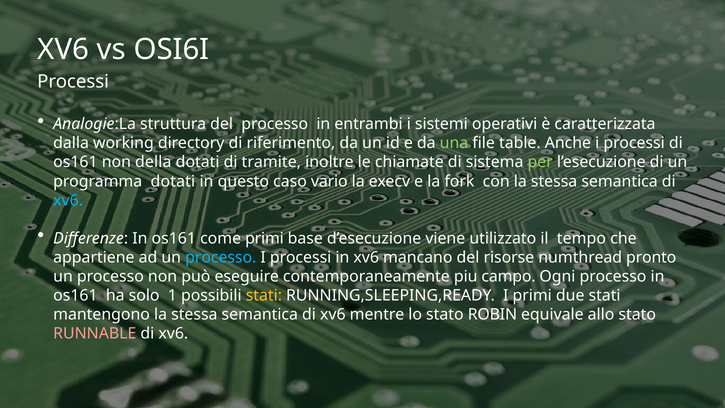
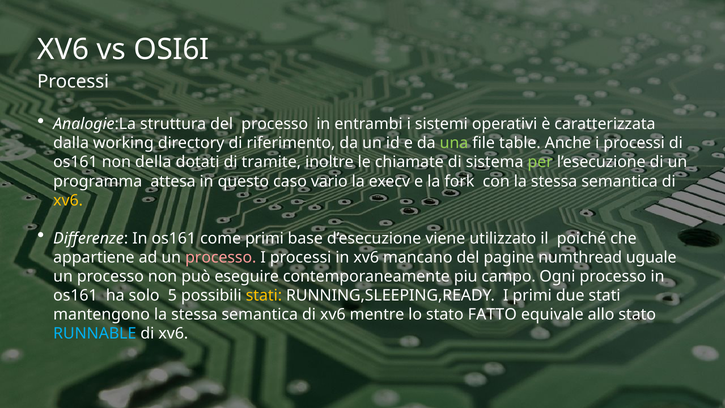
programma dotati: dotati -> attesa
xv6 at (68, 200) colour: light blue -> yellow
tempo: tempo -> poiché
processo at (221, 257) colour: light blue -> pink
risorse: risorse -> pagine
pronto: pronto -> uguale
1: 1 -> 5
ROBIN: ROBIN -> FATTO
RUNNABLE colour: pink -> light blue
